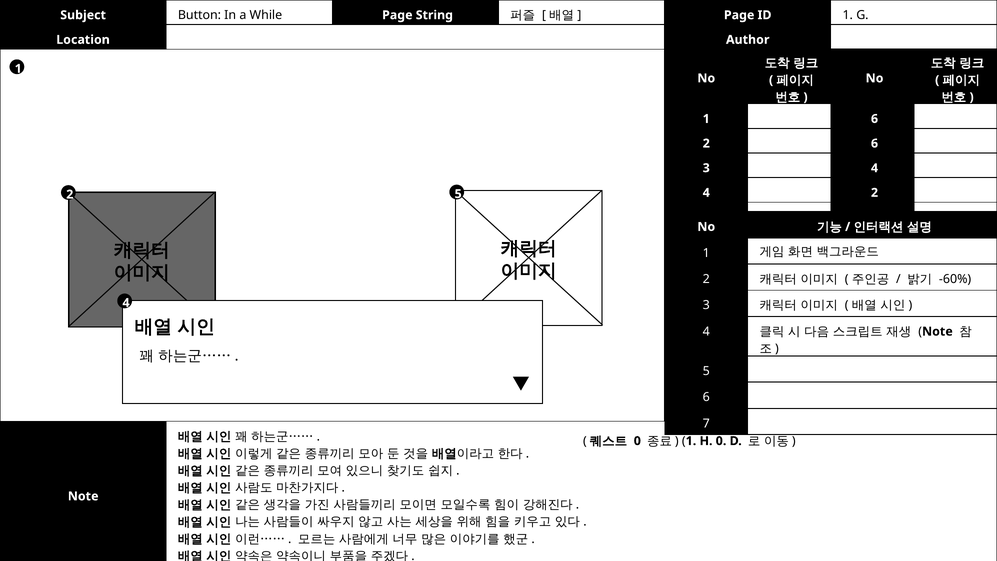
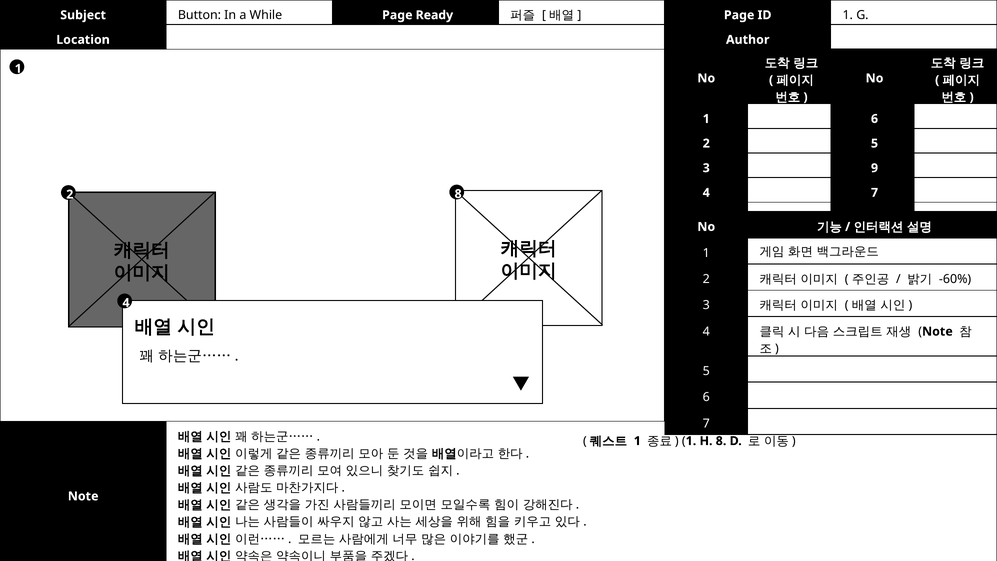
String: String -> Ready
2 6: 6 -> 5
3 4: 4 -> 9
4 2: 2 -> 7
5 at (458, 194): 5 -> 8
0 at (637, 441): 0 -> 1
H 0: 0 -> 8
